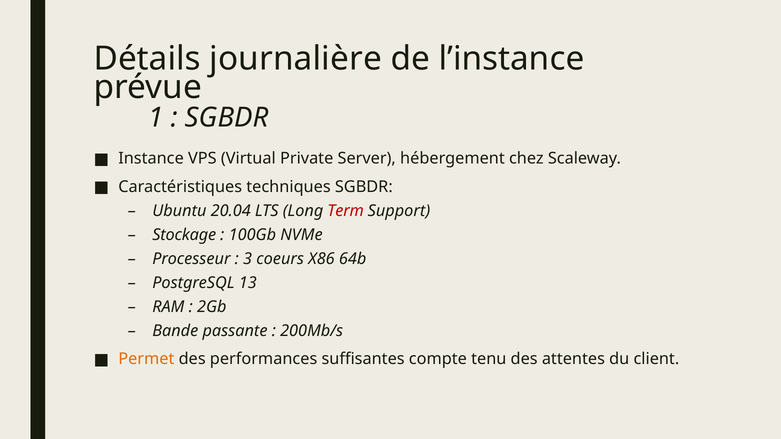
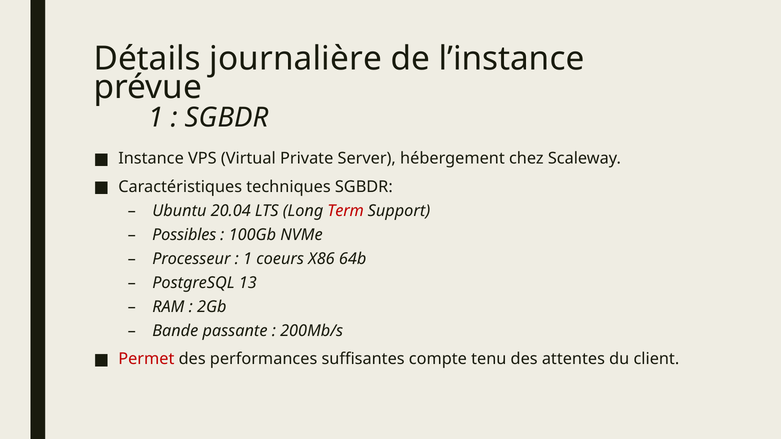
Stockage: Stockage -> Possibles
3 at (248, 259): 3 -> 1
Permet colour: orange -> red
